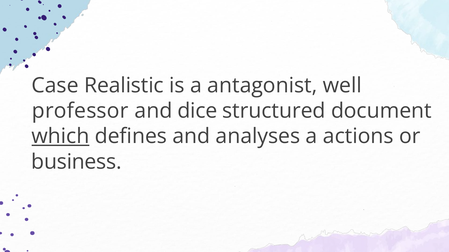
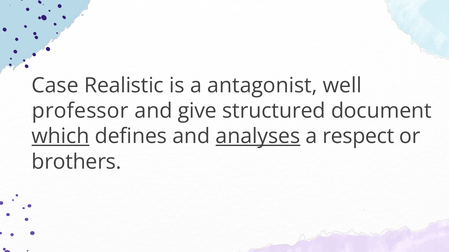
dice: dice -> give
analyses underline: none -> present
actions: actions -> respect
business: business -> brothers
